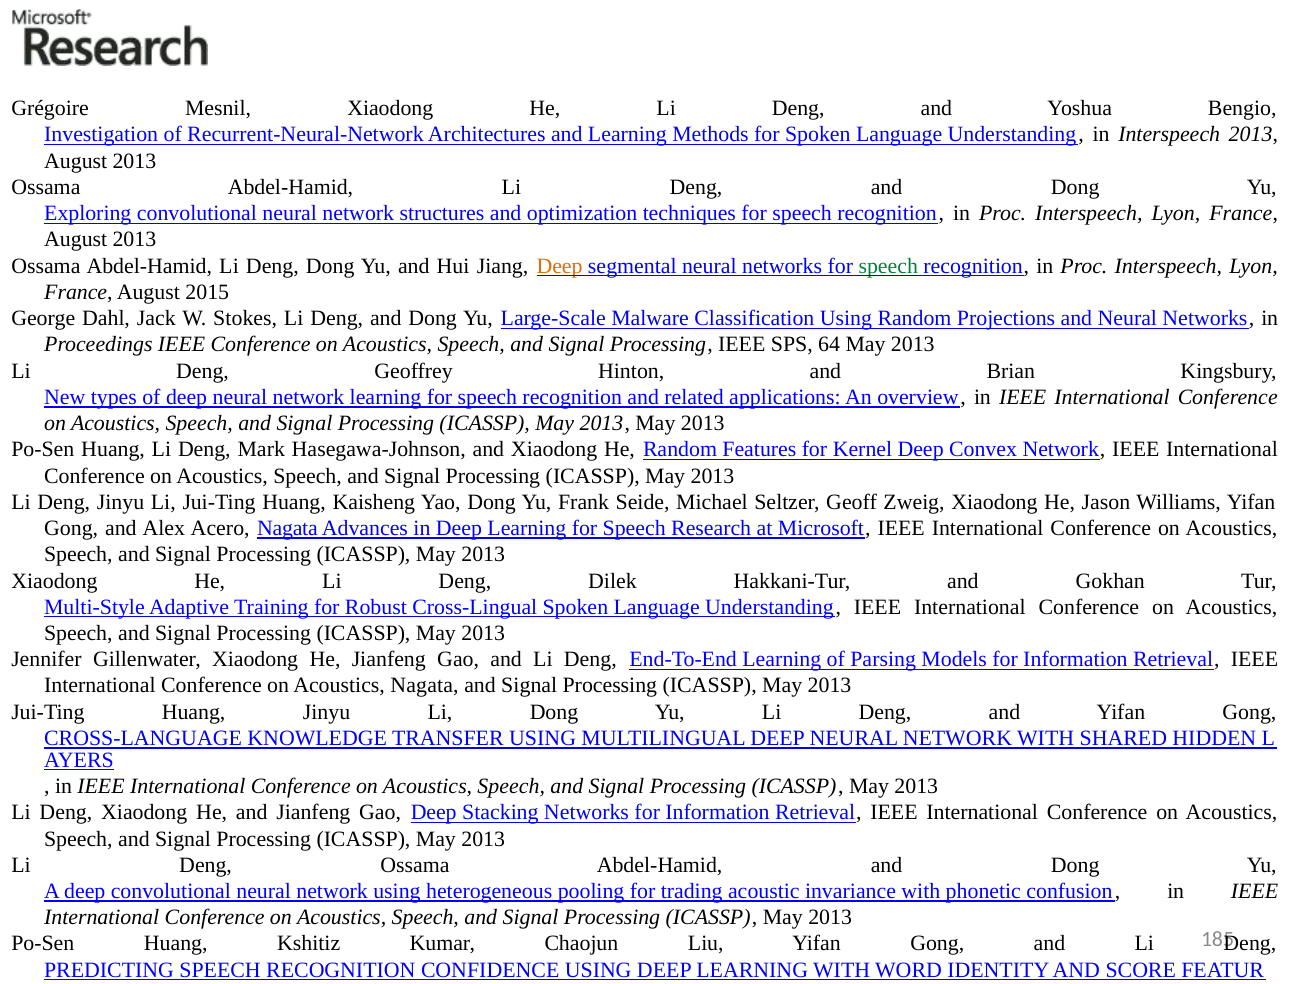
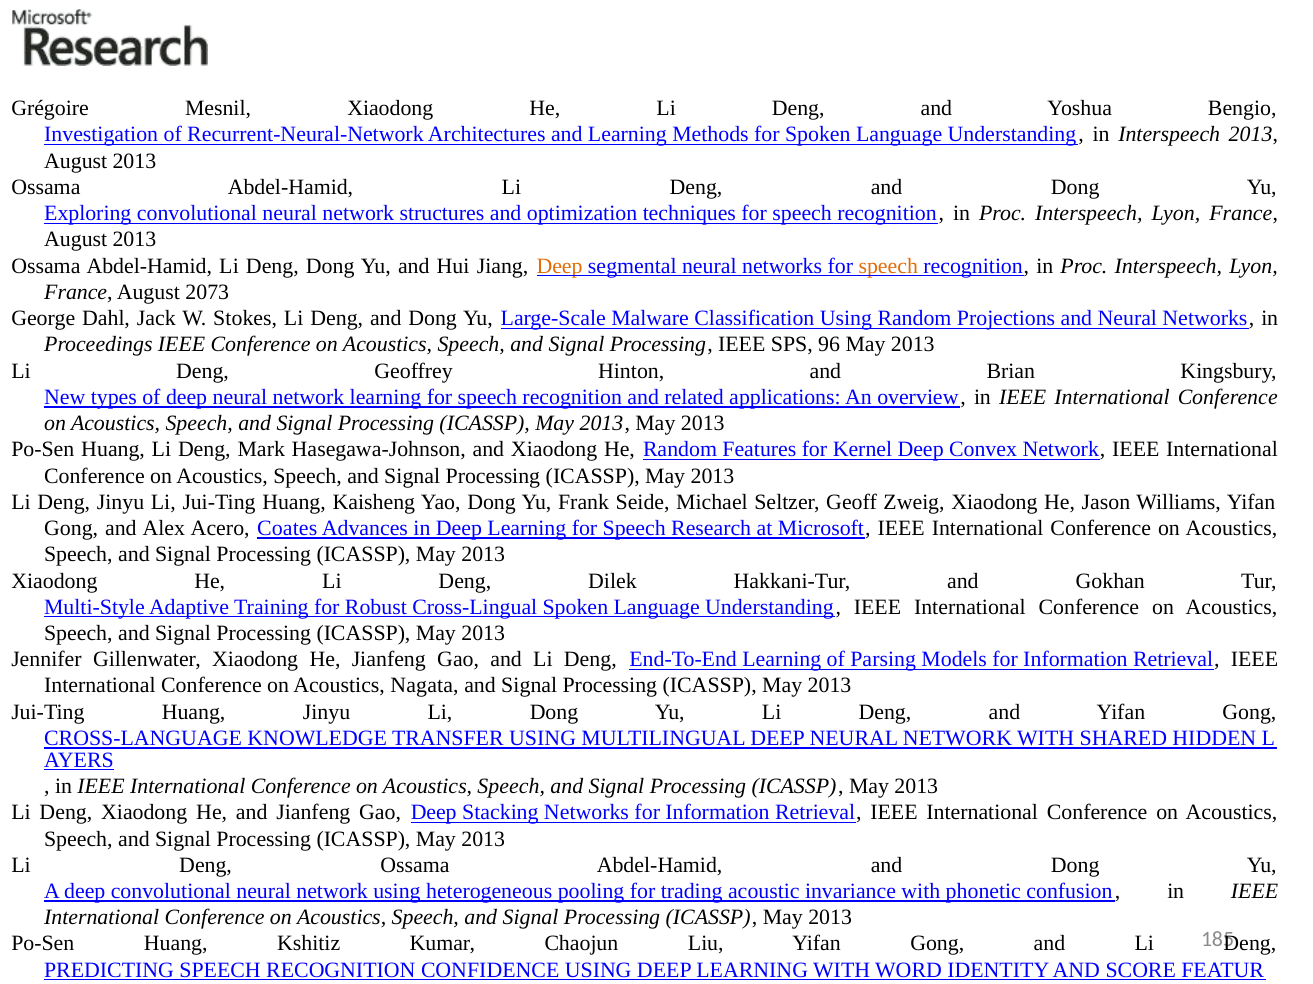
speech at (888, 266) colour: green -> orange
2015: 2015 -> 2073
64: 64 -> 96
Acero Nagata: Nagata -> Coates
